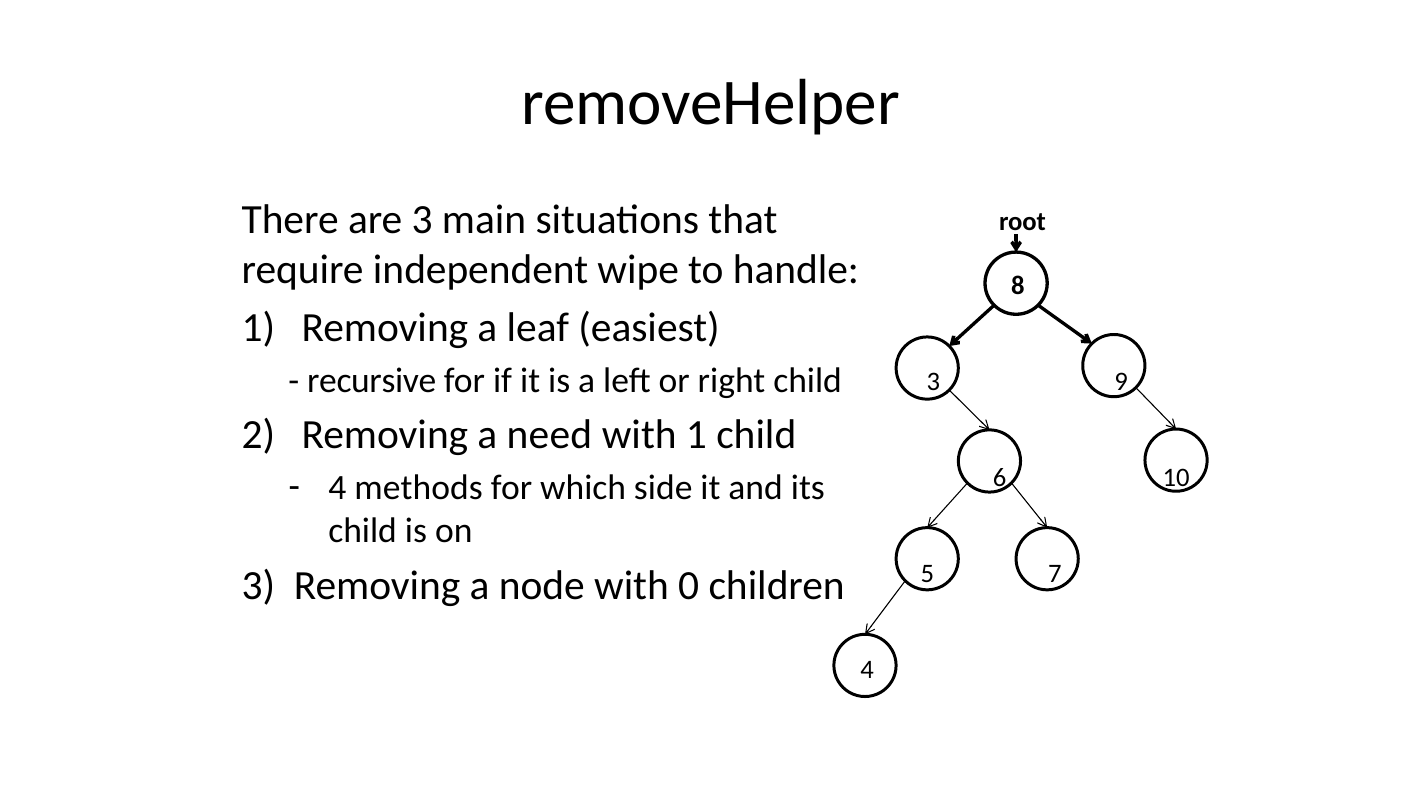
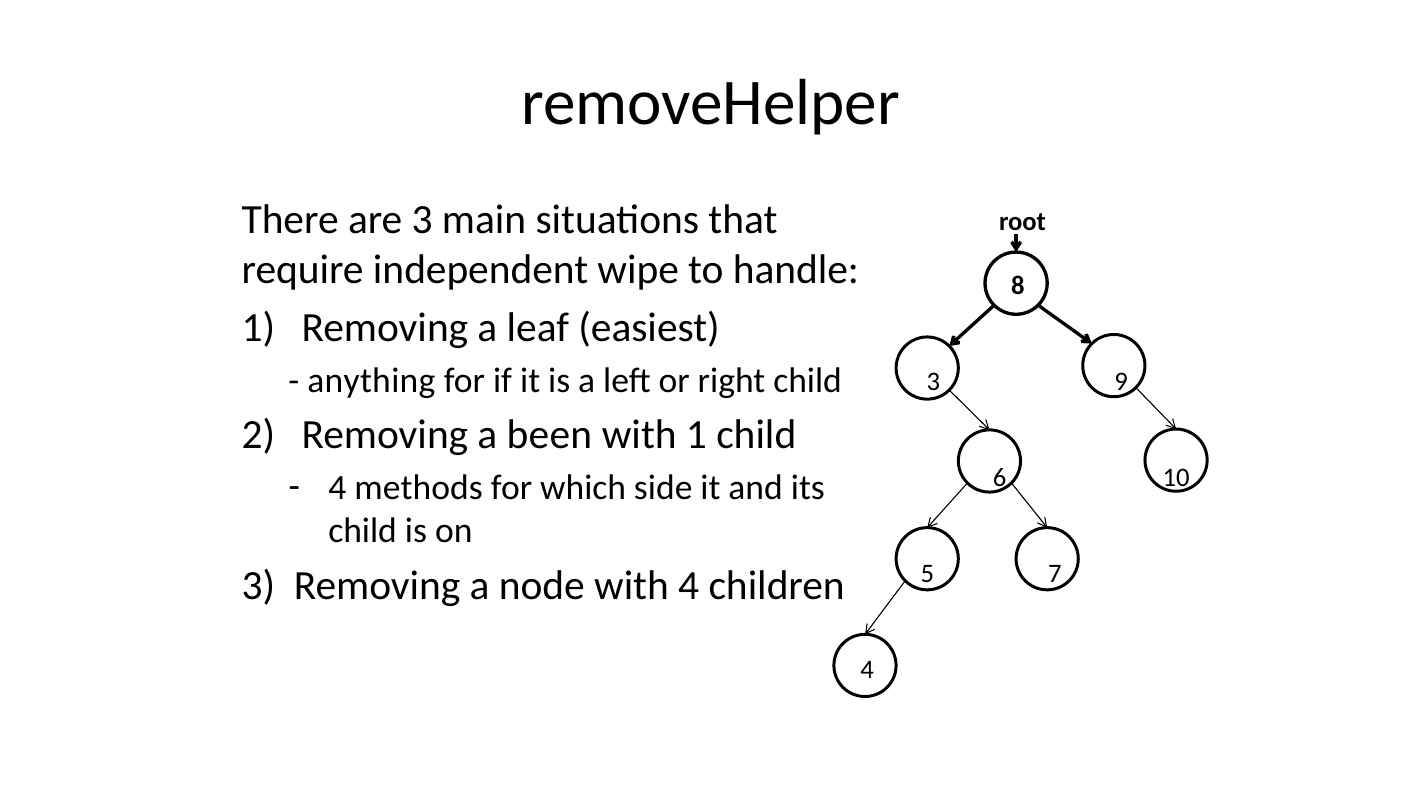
recursive: recursive -> anything
need: need -> been
with 0: 0 -> 4
